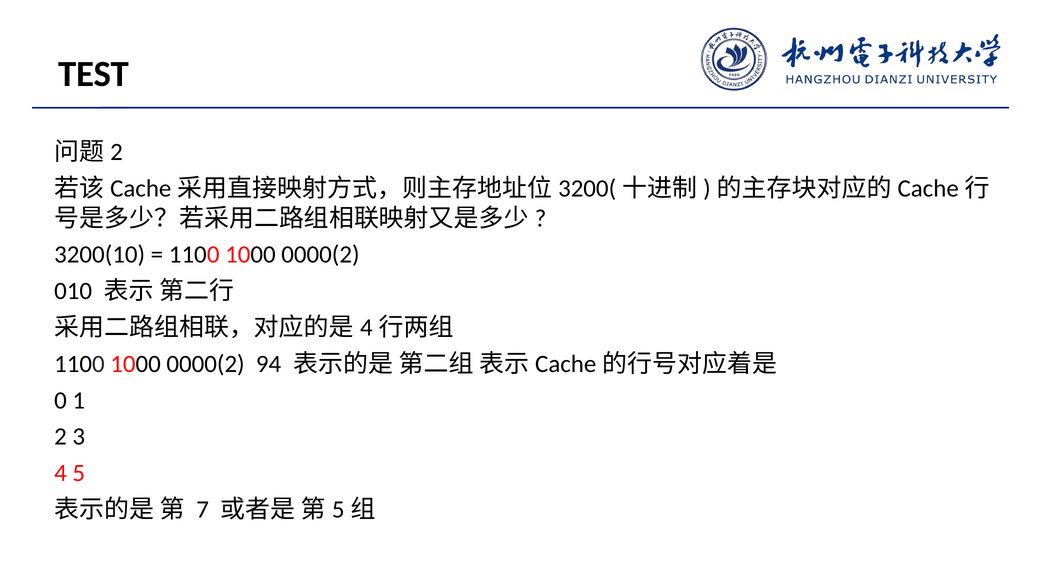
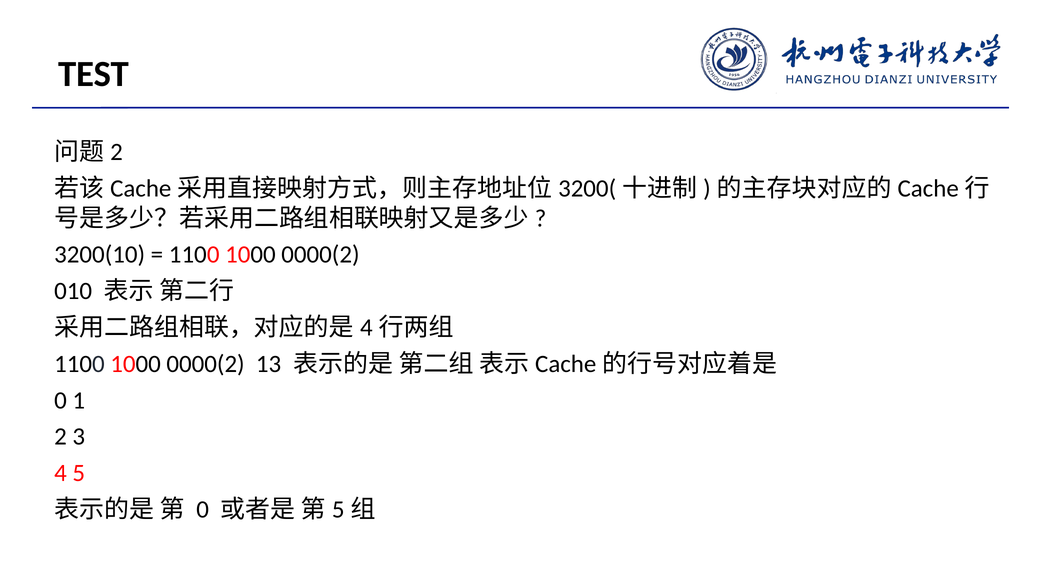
94: 94 -> 13
7 at (203, 510): 7 -> 0
